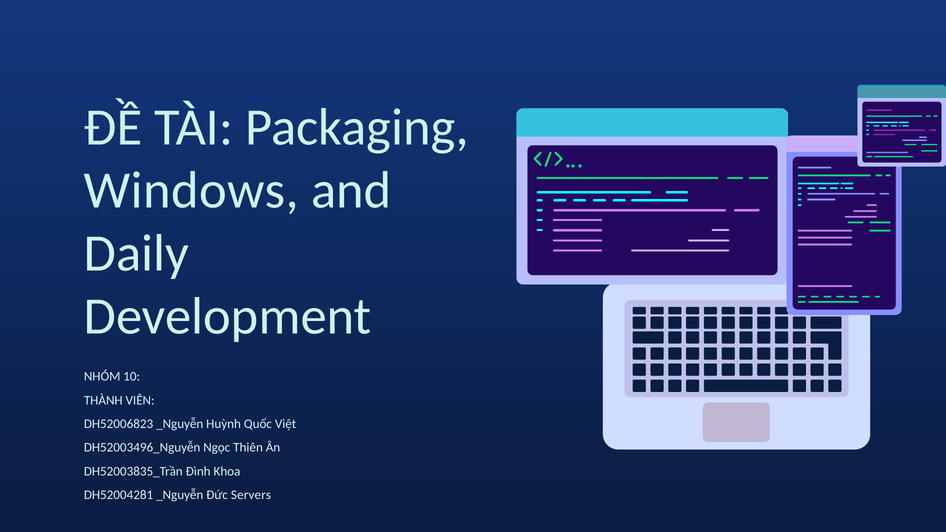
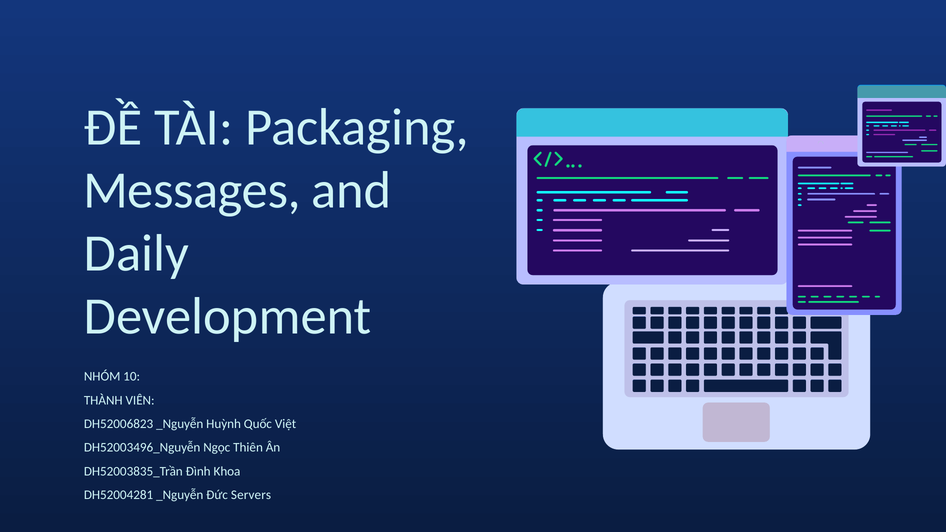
Windows: Windows -> Messages
